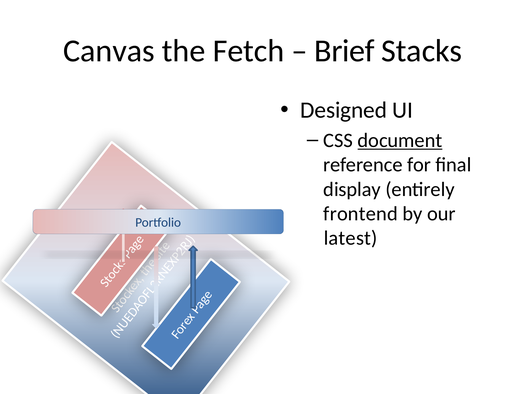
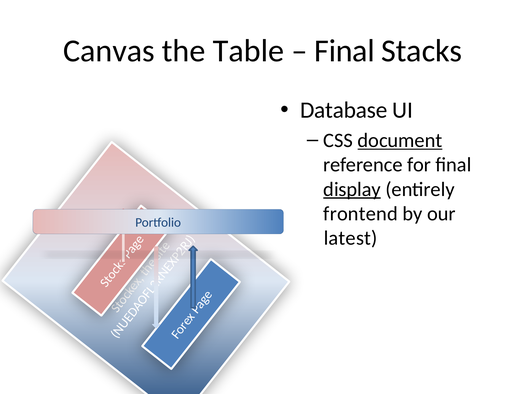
Fetch: Fetch -> Table
Brief at (345, 51): Brief -> Final
Designed: Designed -> Database
display underline: none -> present
